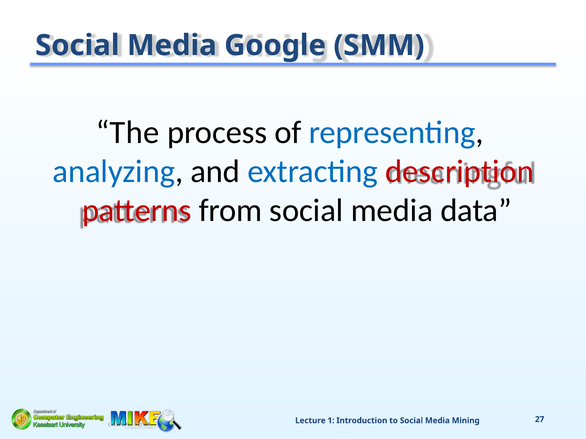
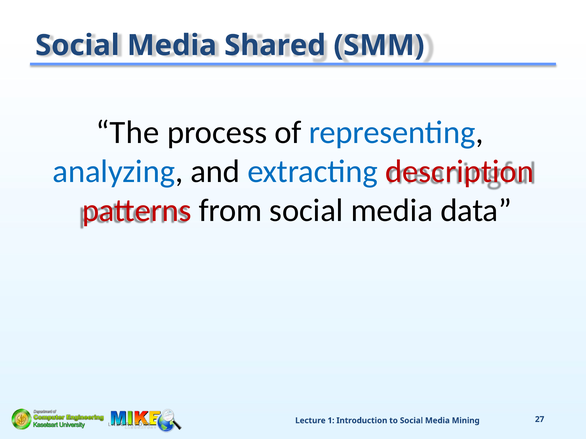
Google: Google -> Shared
